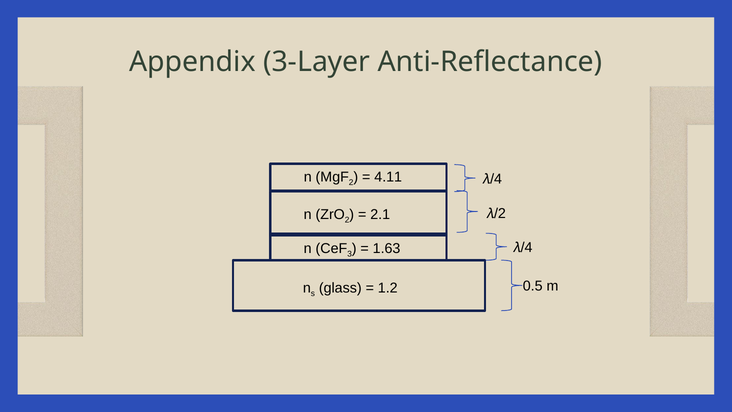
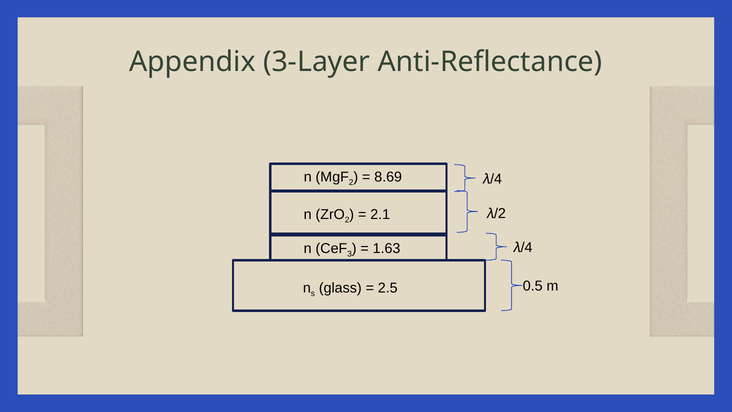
4.11: 4.11 -> 8.69
1.2: 1.2 -> 2.5
